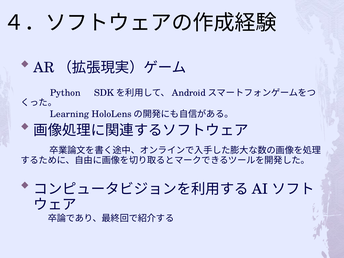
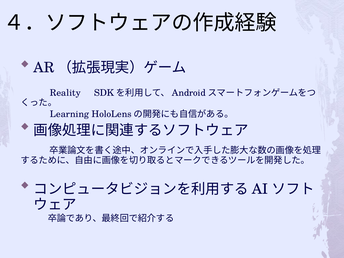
Python: Python -> Reality
